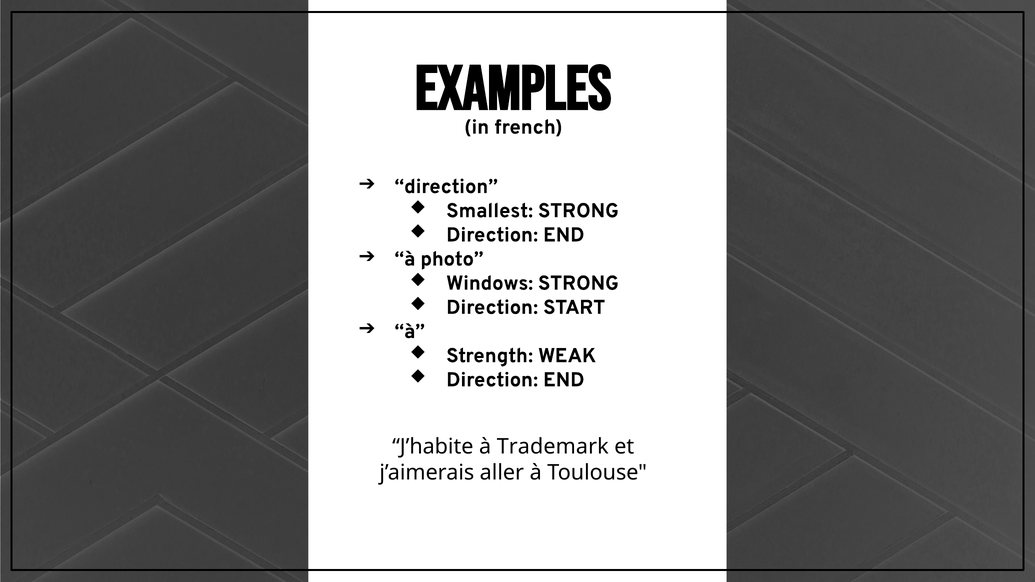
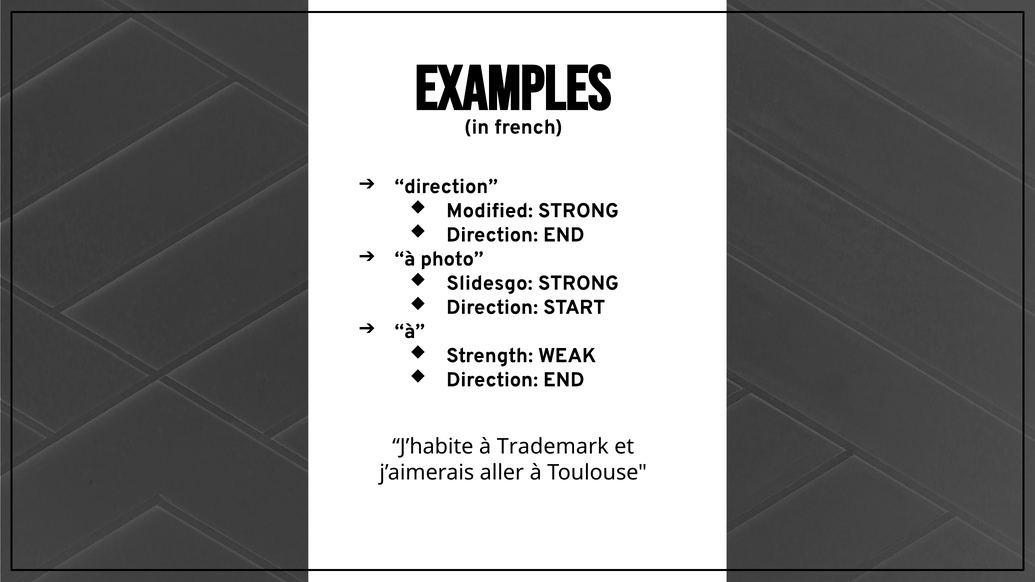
Smallest: Smallest -> Modified
Windows: Windows -> Slidesgo
